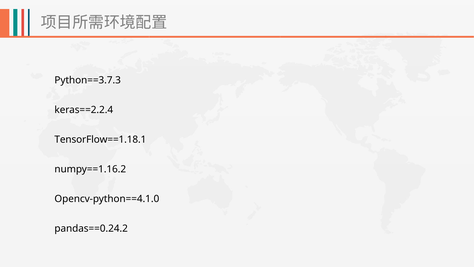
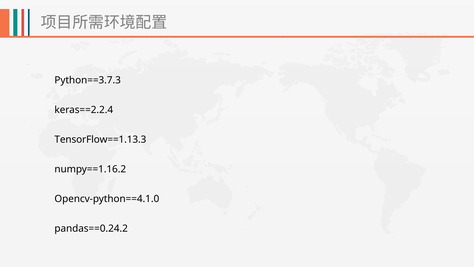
TensorFlow==1.18.1: TensorFlow==1.18.1 -> TensorFlow==1.13.3
